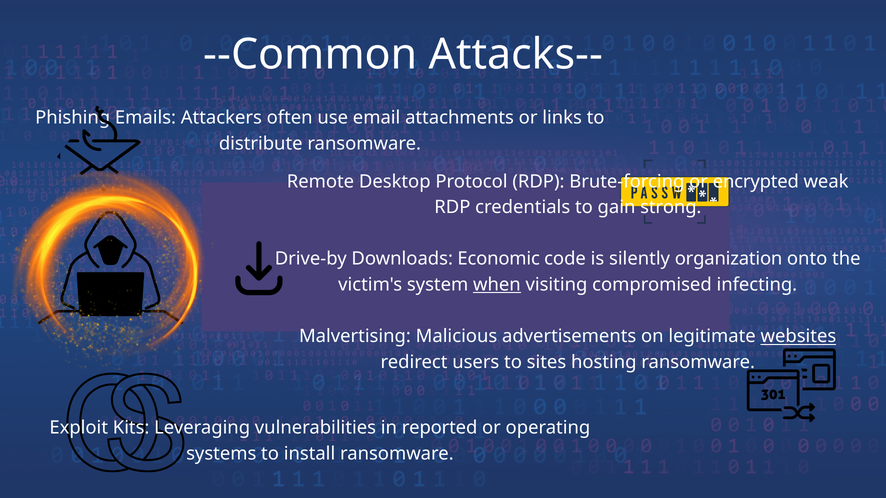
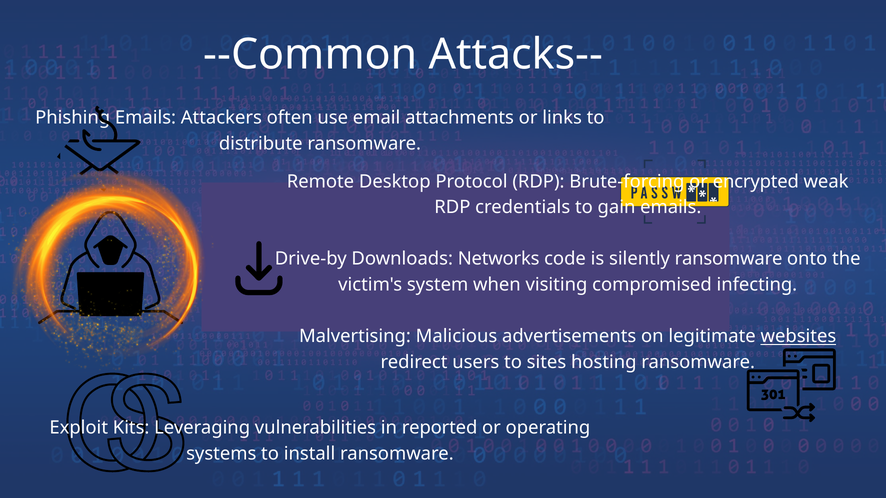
gain strong: strong -> emails
Economic: Economic -> Networks
silently organization: organization -> ransomware
when underline: present -> none
